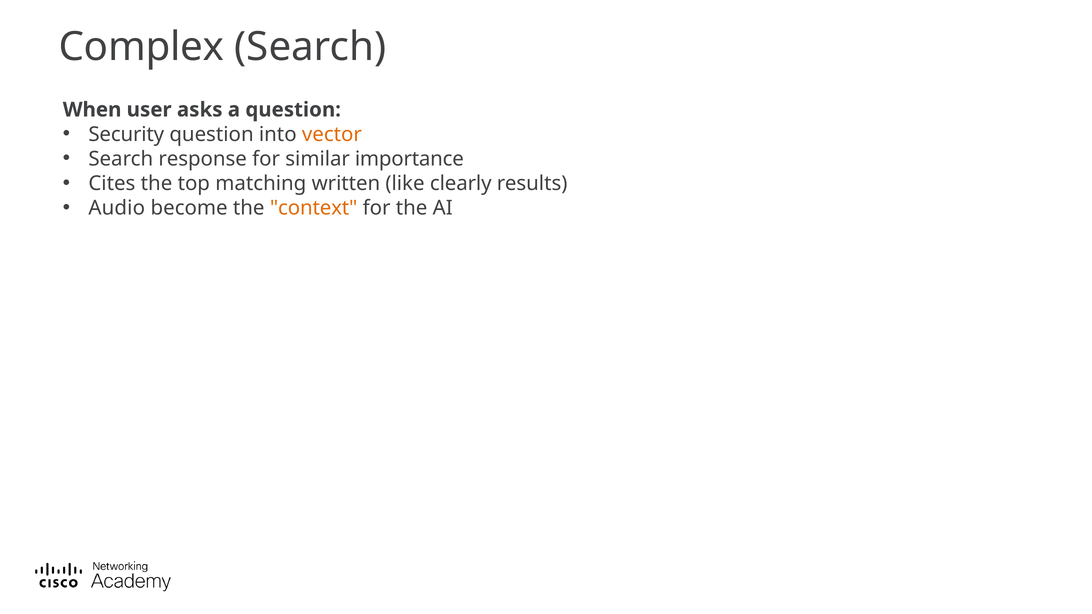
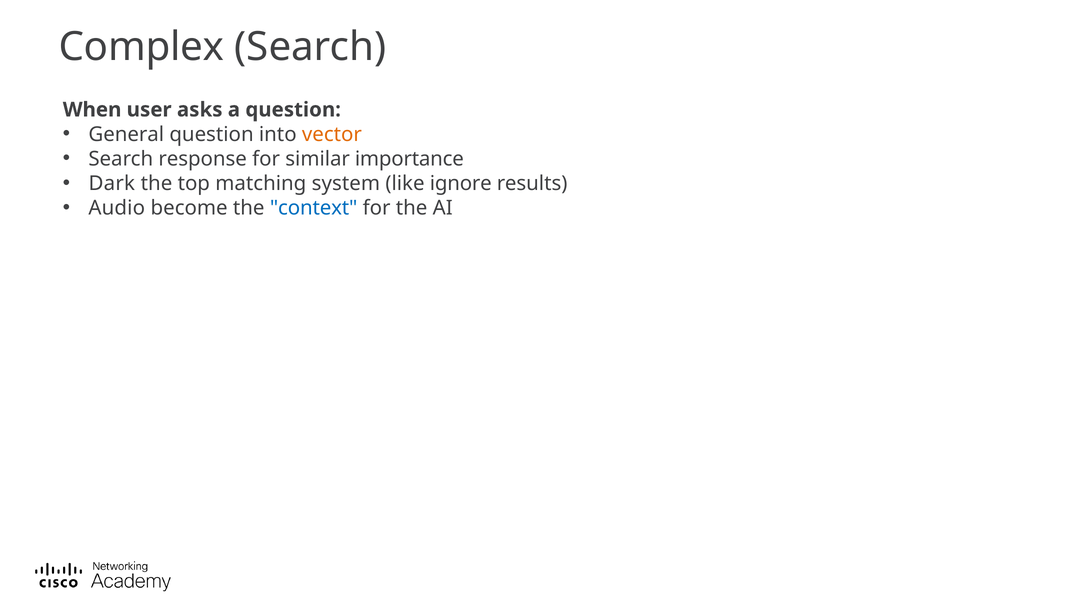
Security: Security -> General
Cites: Cites -> Dark
written: written -> system
clearly: clearly -> ignore
context colour: orange -> blue
